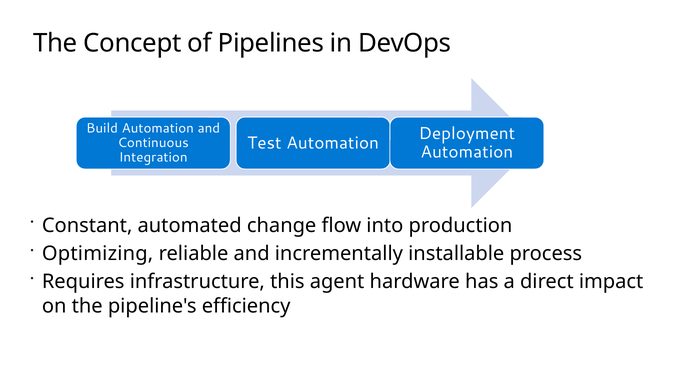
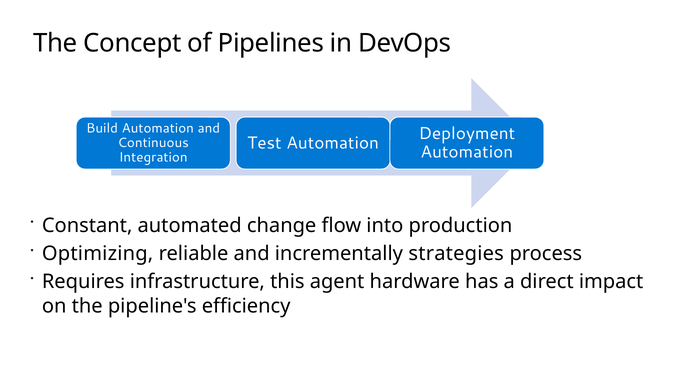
installable: installable -> strategies
